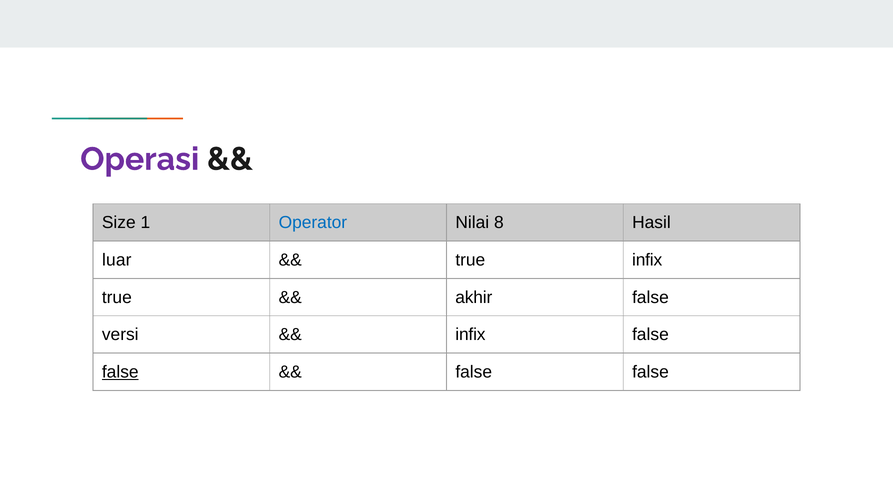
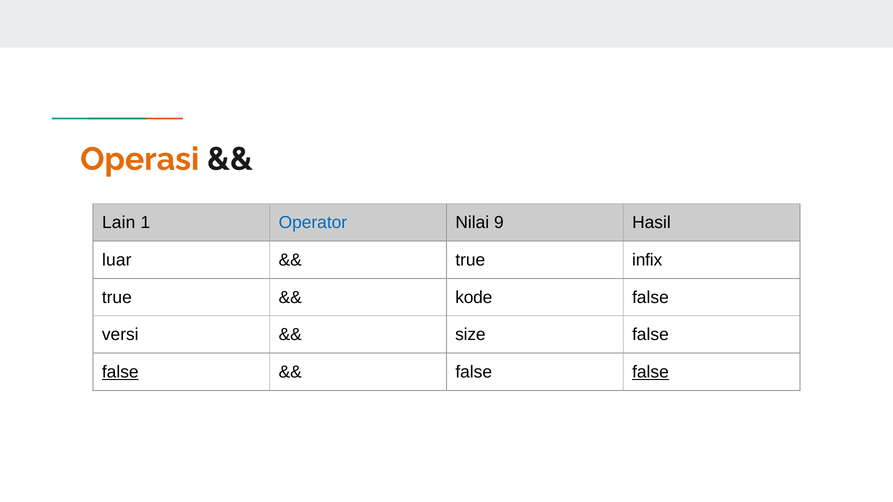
Operasi colour: purple -> orange
Size: Size -> Lain
8: 8 -> 9
akhir: akhir -> kode
infix at (470, 335): infix -> size
false at (650, 372) underline: none -> present
